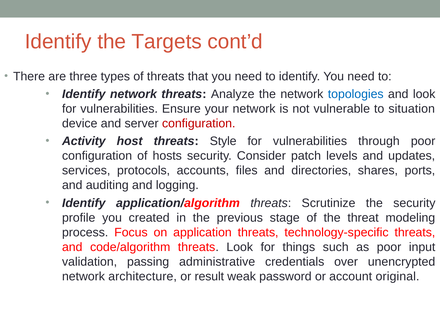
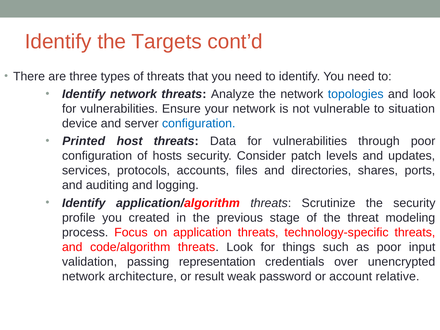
configuration at (199, 123) colour: red -> blue
Activity: Activity -> Printed
Style: Style -> Data
administrative: administrative -> representation
original: original -> relative
